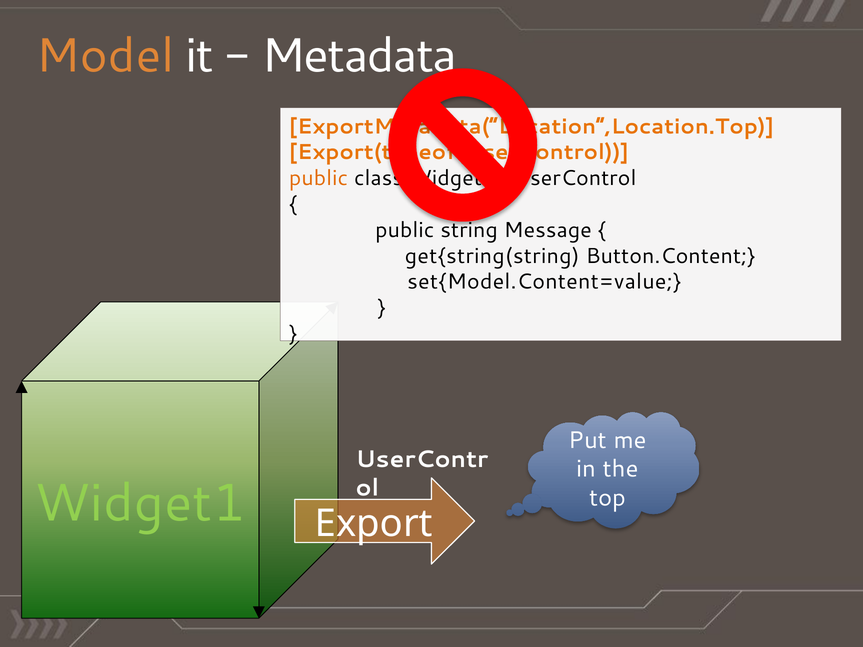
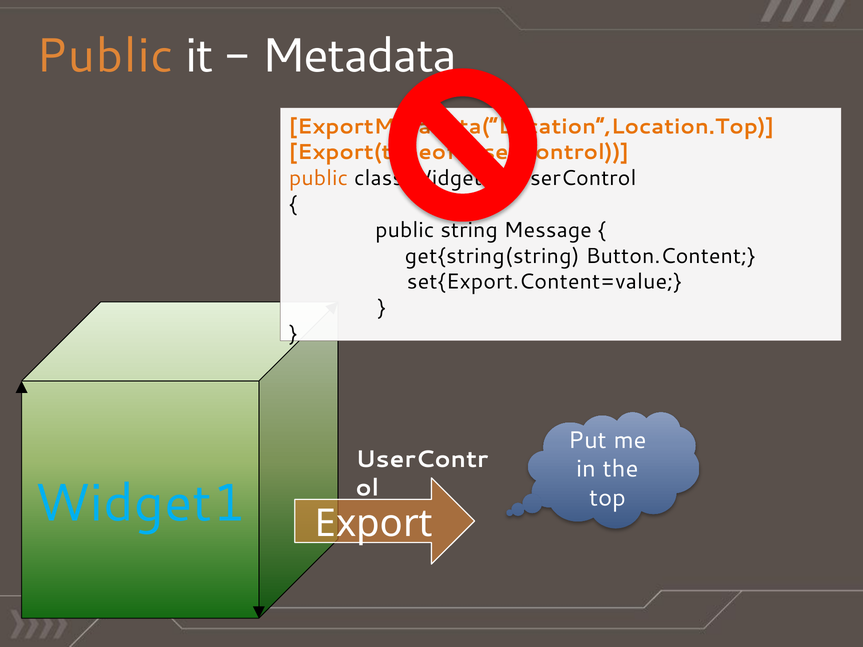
Model at (105, 56): Model -> Public
set{Model.Content=value: set{Model.Content=value -> set{Export.Content=value
Widget1 at (140, 503) colour: light green -> light blue
